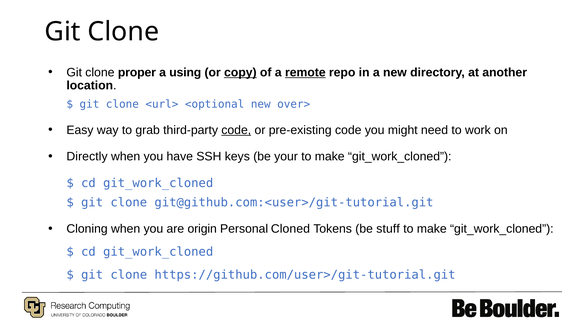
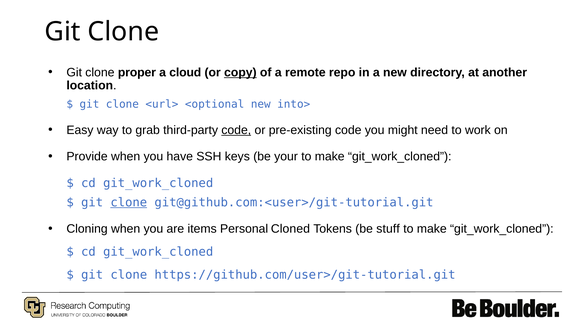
using: using -> cloud
remote underline: present -> none
over>: over> -> into>
Directly: Directly -> Provide
clone at (129, 202) underline: none -> present
origin: origin -> items
